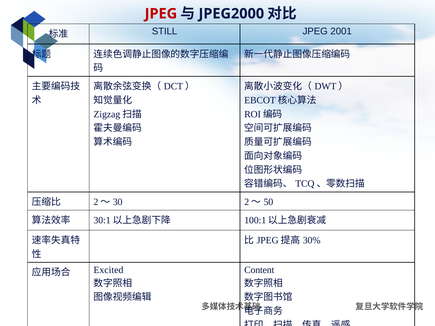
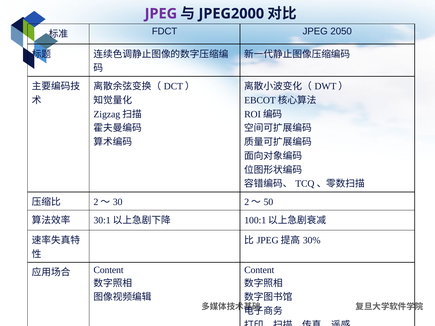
JPEG at (161, 14) colour: red -> purple
STILL: STILL -> FDCT
2001: 2001 -> 2050
Excited at (108, 270): Excited -> Content
